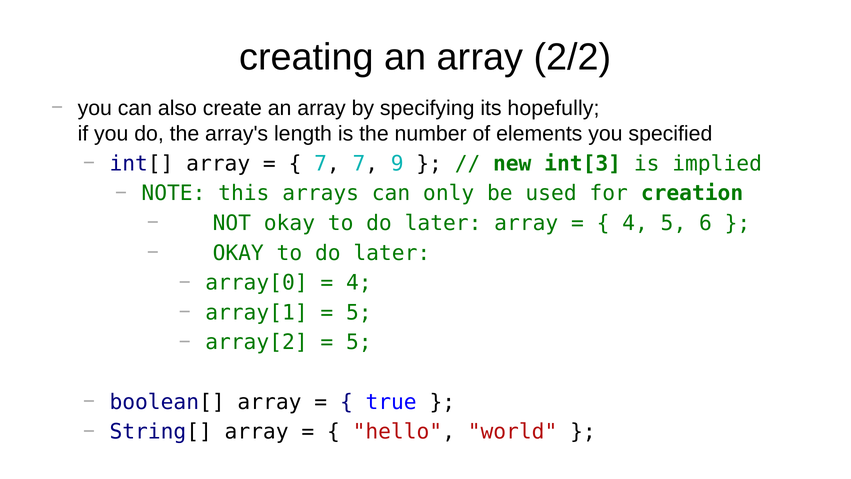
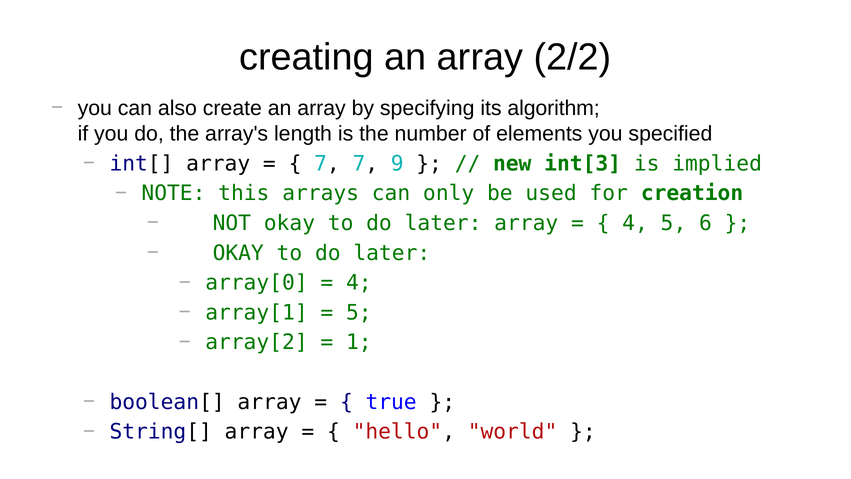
hopefully: hopefully -> algorithm
5 at (359, 342): 5 -> 1
